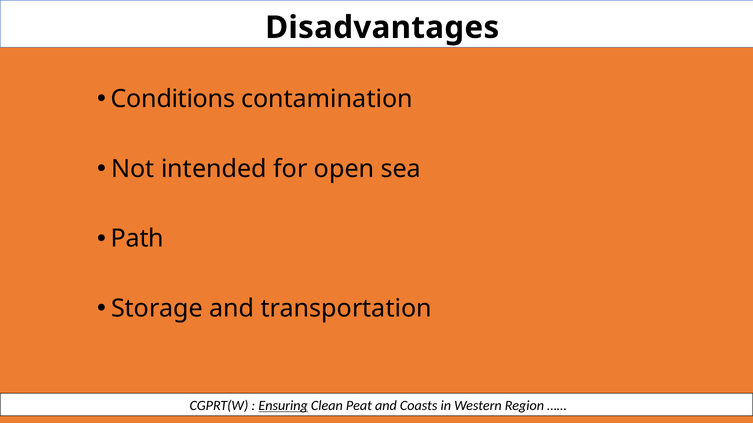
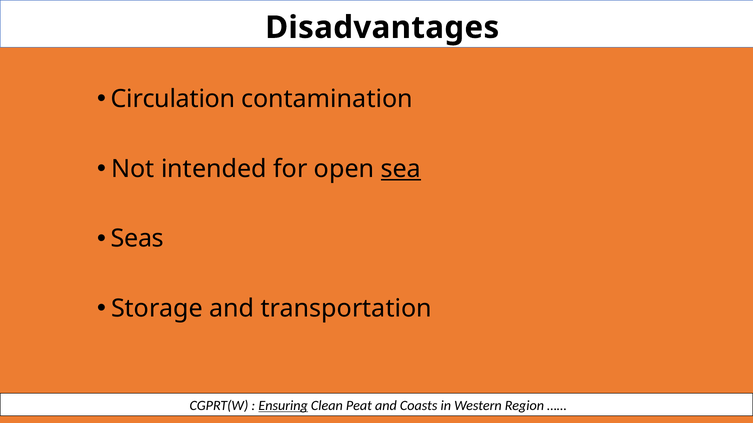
Conditions: Conditions -> Circulation
sea underline: none -> present
Path: Path -> Seas
